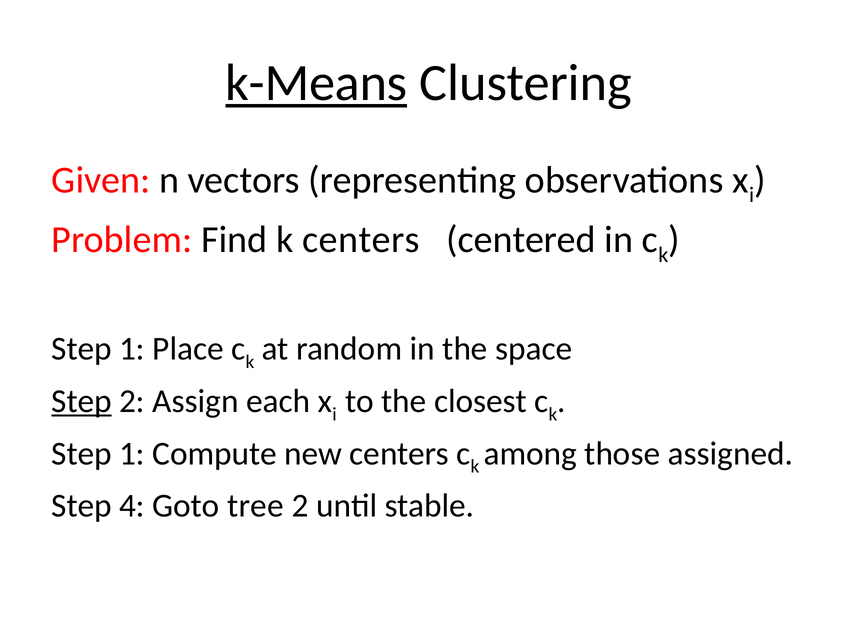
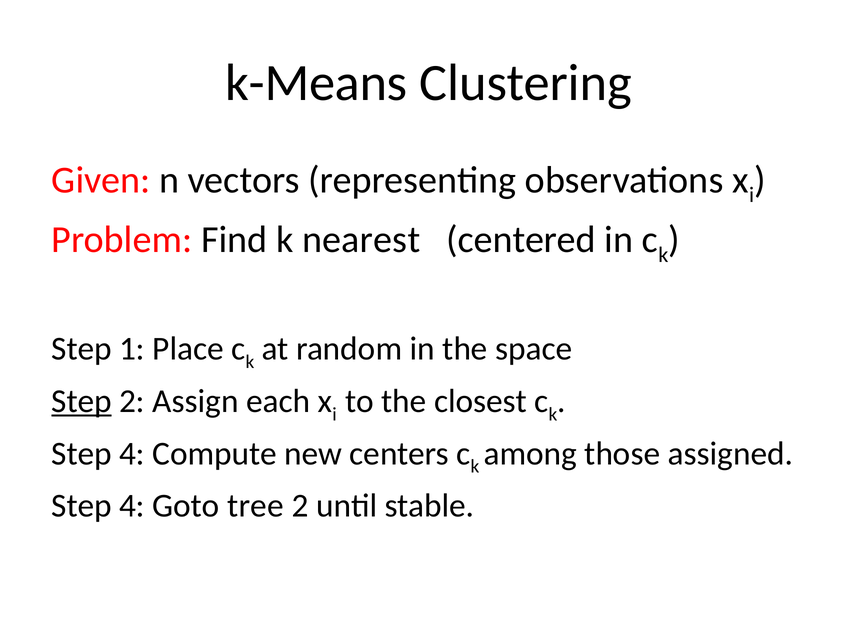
k-Means underline: present -> none
k centers: centers -> nearest
1 at (132, 453): 1 -> 4
